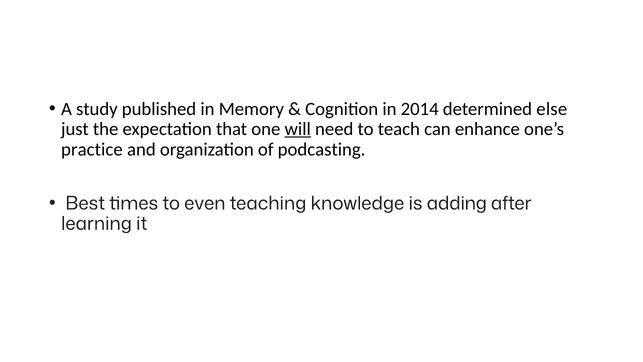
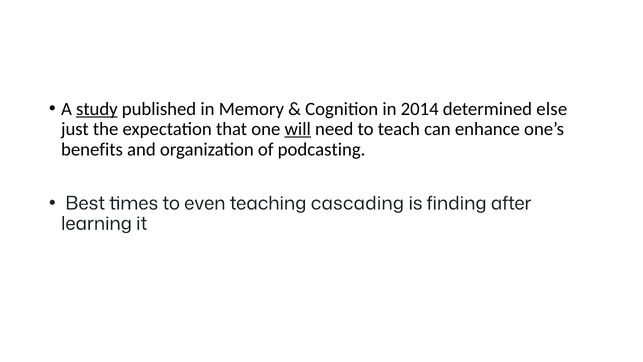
study underline: none -> present
practice: practice -> benefits
knowledge: knowledge -> cascading
adding: adding -> finding
